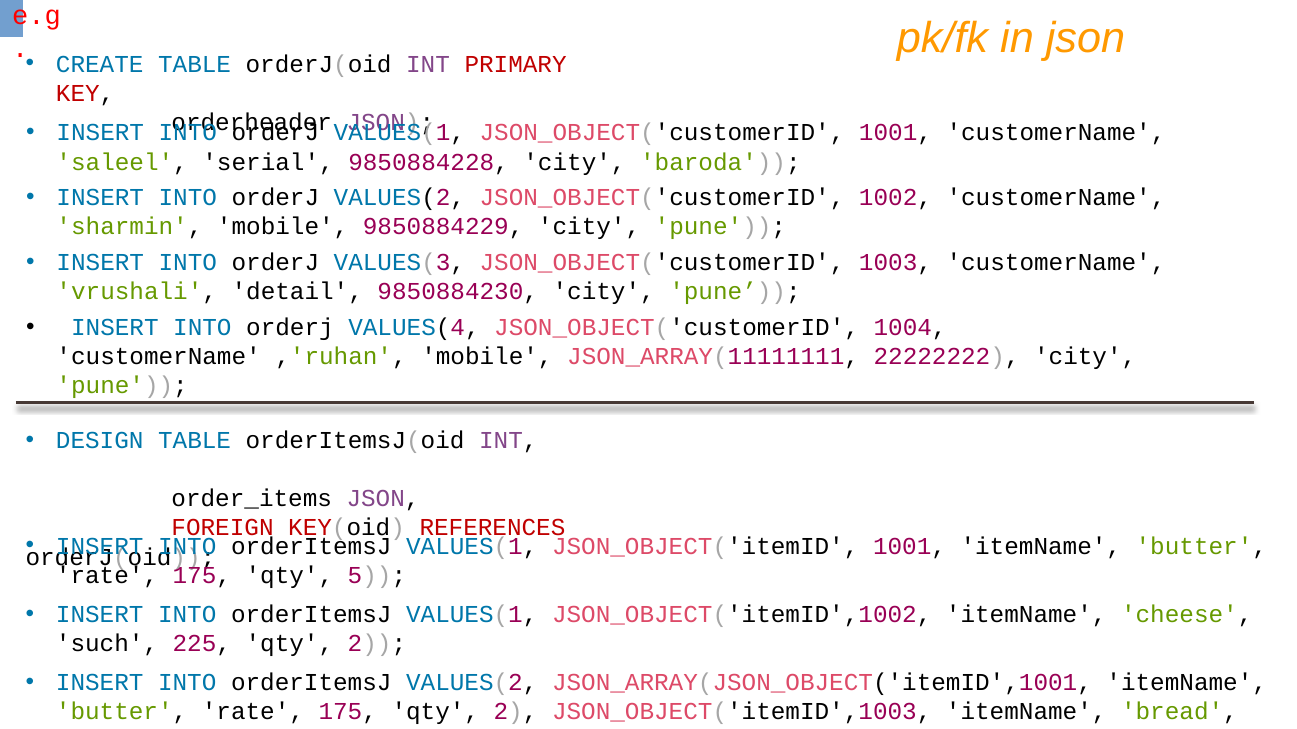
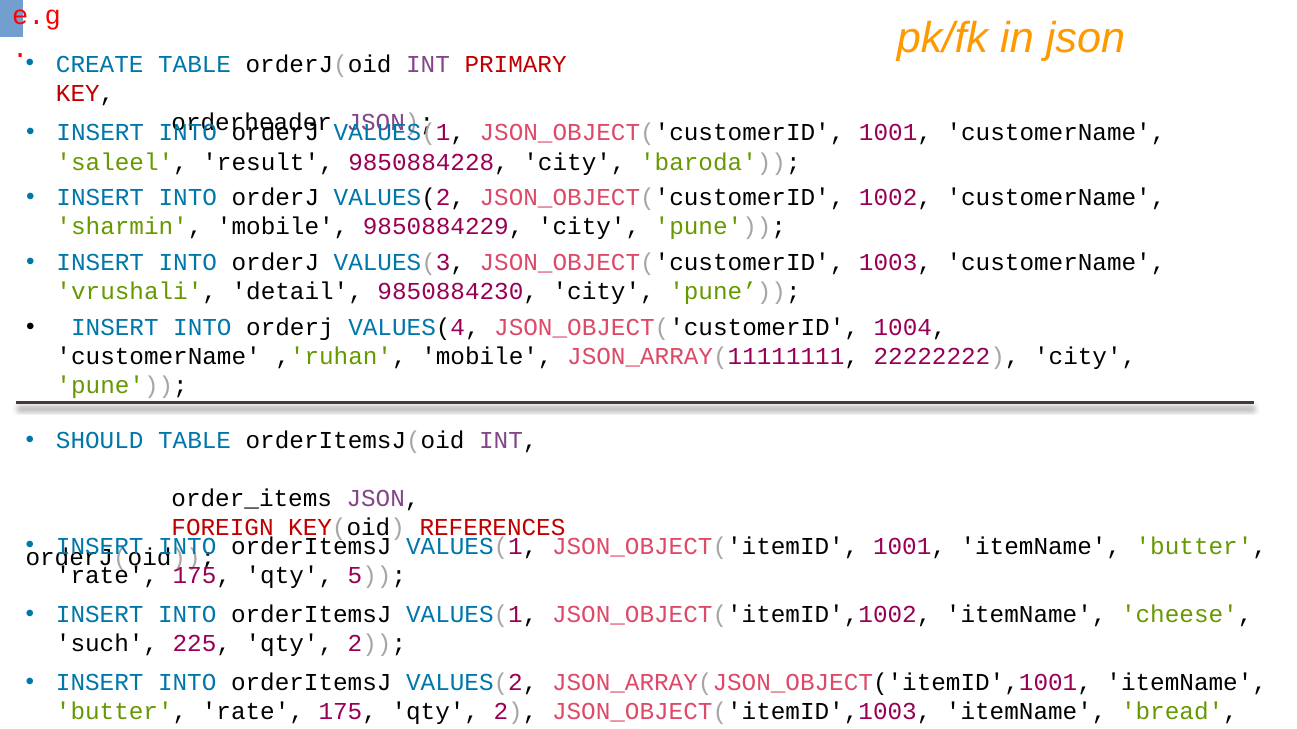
serial: serial -> result
DESIGN: DESIGN -> SHOULD
